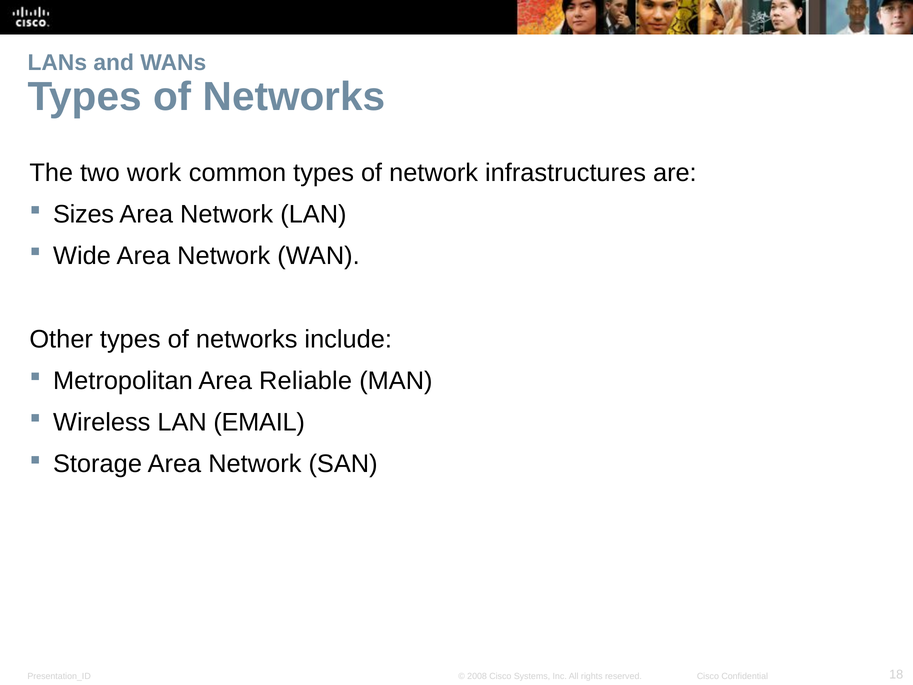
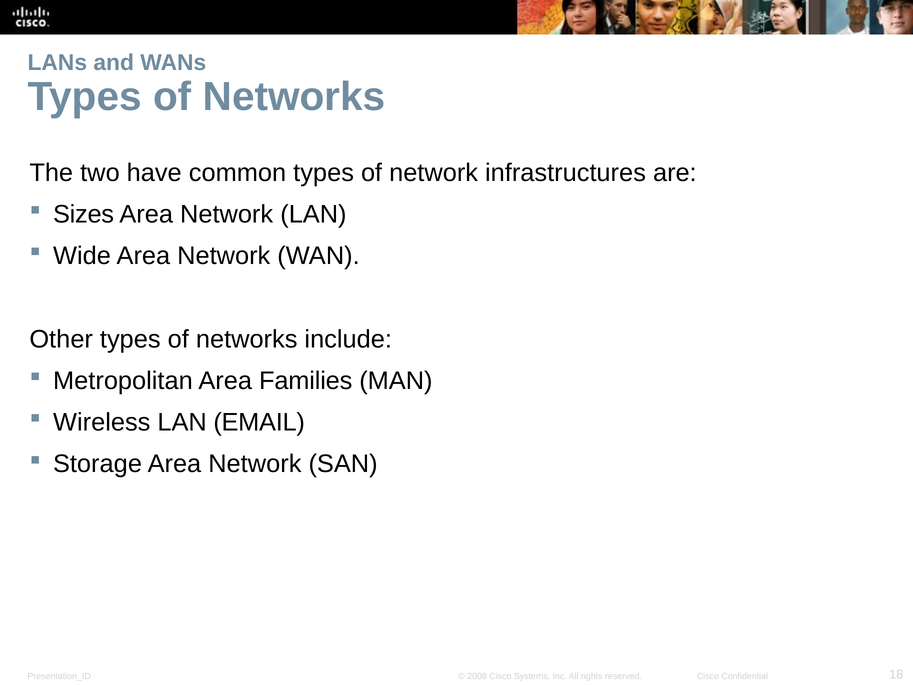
work: work -> have
Reliable: Reliable -> Families
